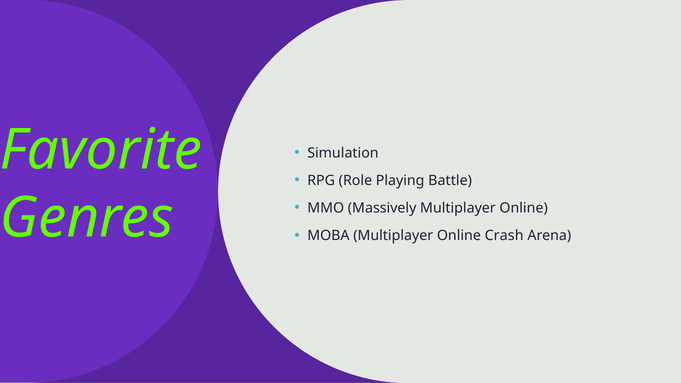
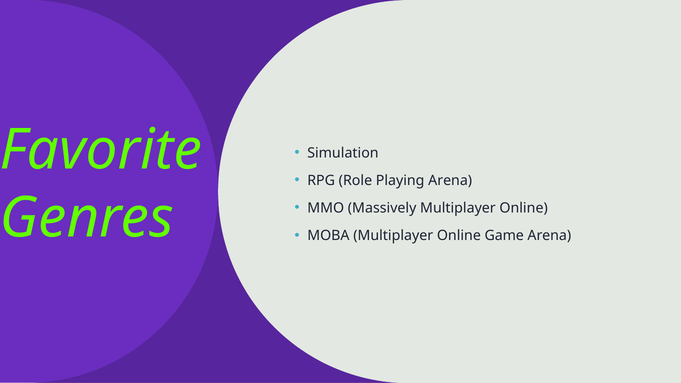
Playing Battle: Battle -> Arena
Crash: Crash -> Game
